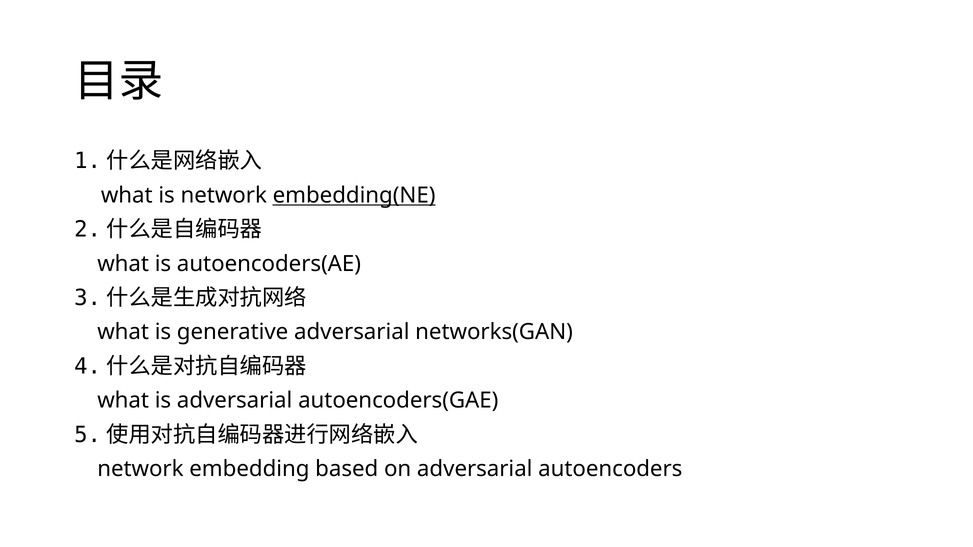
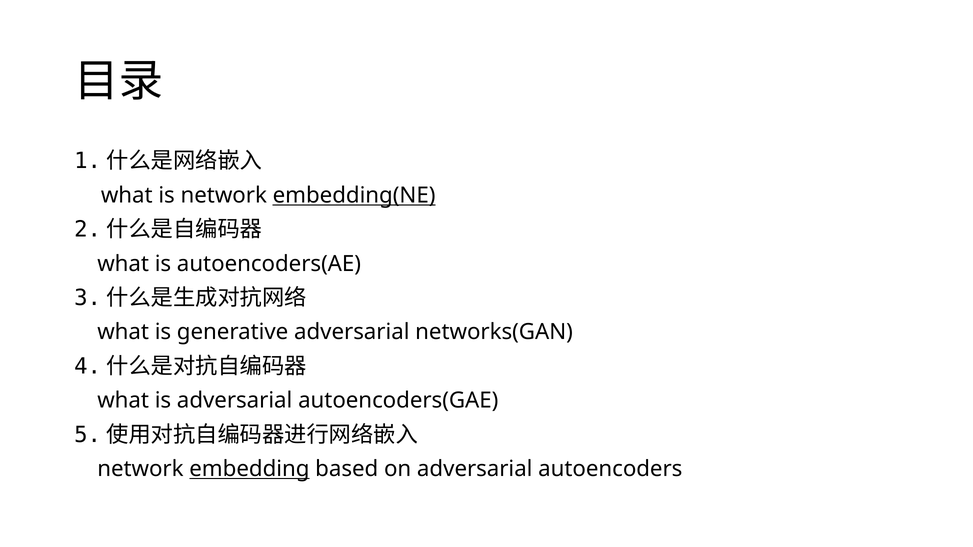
embedding underline: none -> present
